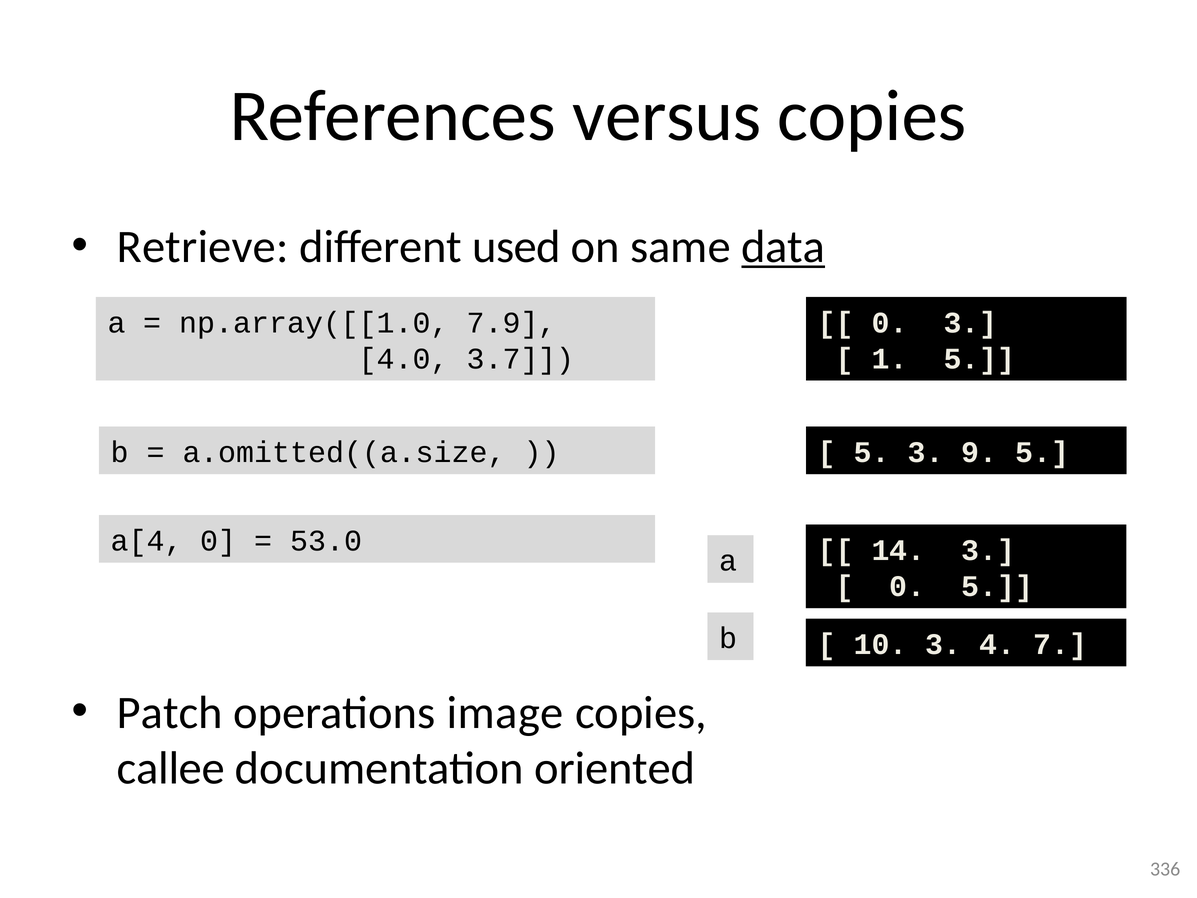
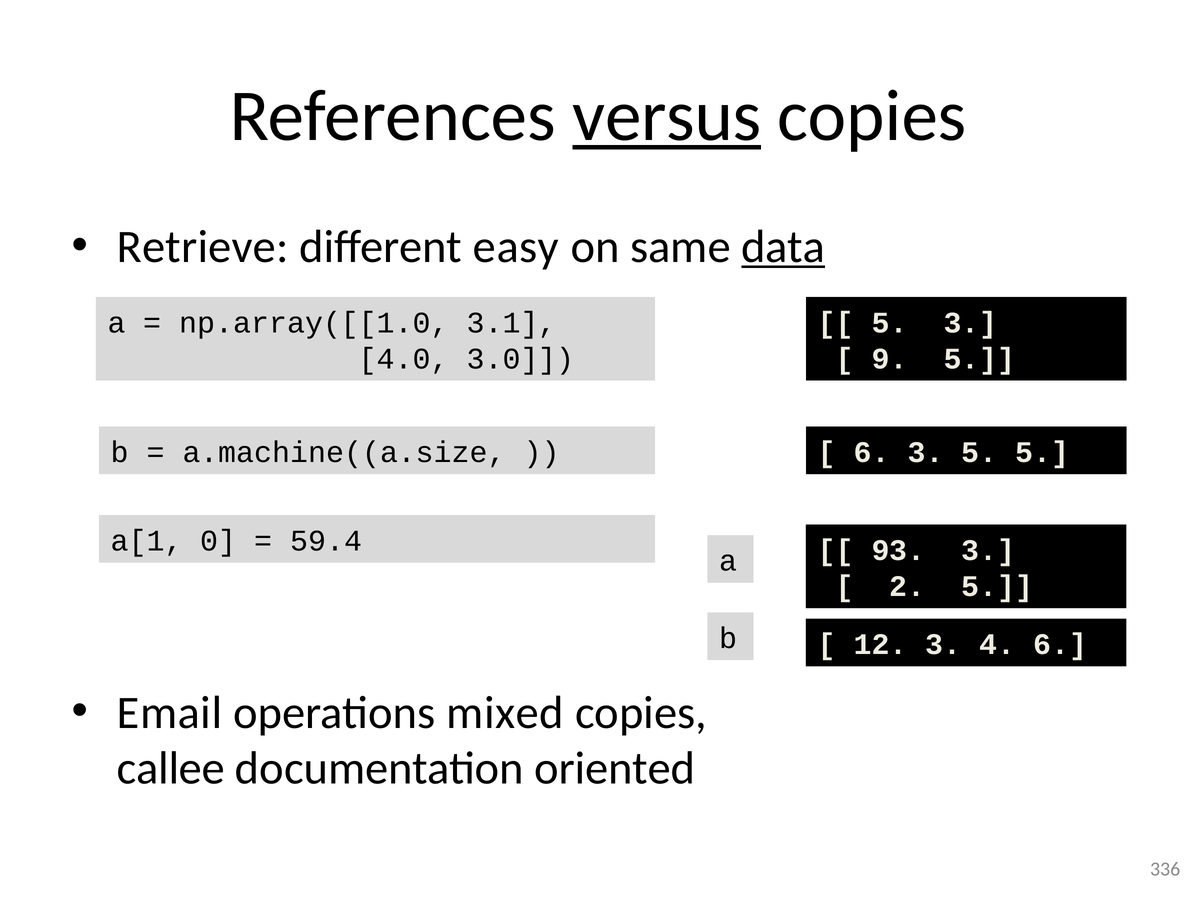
versus underline: none -> present
used: used -> easy
7.9: 7.9 -> 3.1
0 at (890, 323): 0 -> 5
3.7: 3.7 -> 3.0
1: 1 -> 9
a.omitted((a.size: a.omitted((a.size -> a.machine((a.size
5 at (872, 452): 5 -> 6
3 9: 9 -> 5
a[4: a[4 -> a[1
53.0: 53.0 -> 59.4
14: 14 -> 93
0 at (907, 586): 0 -> 2
10: 10 -> 12
4 7: 7 -> 6
Patch: Patch -> Email
image: image -> mixed
